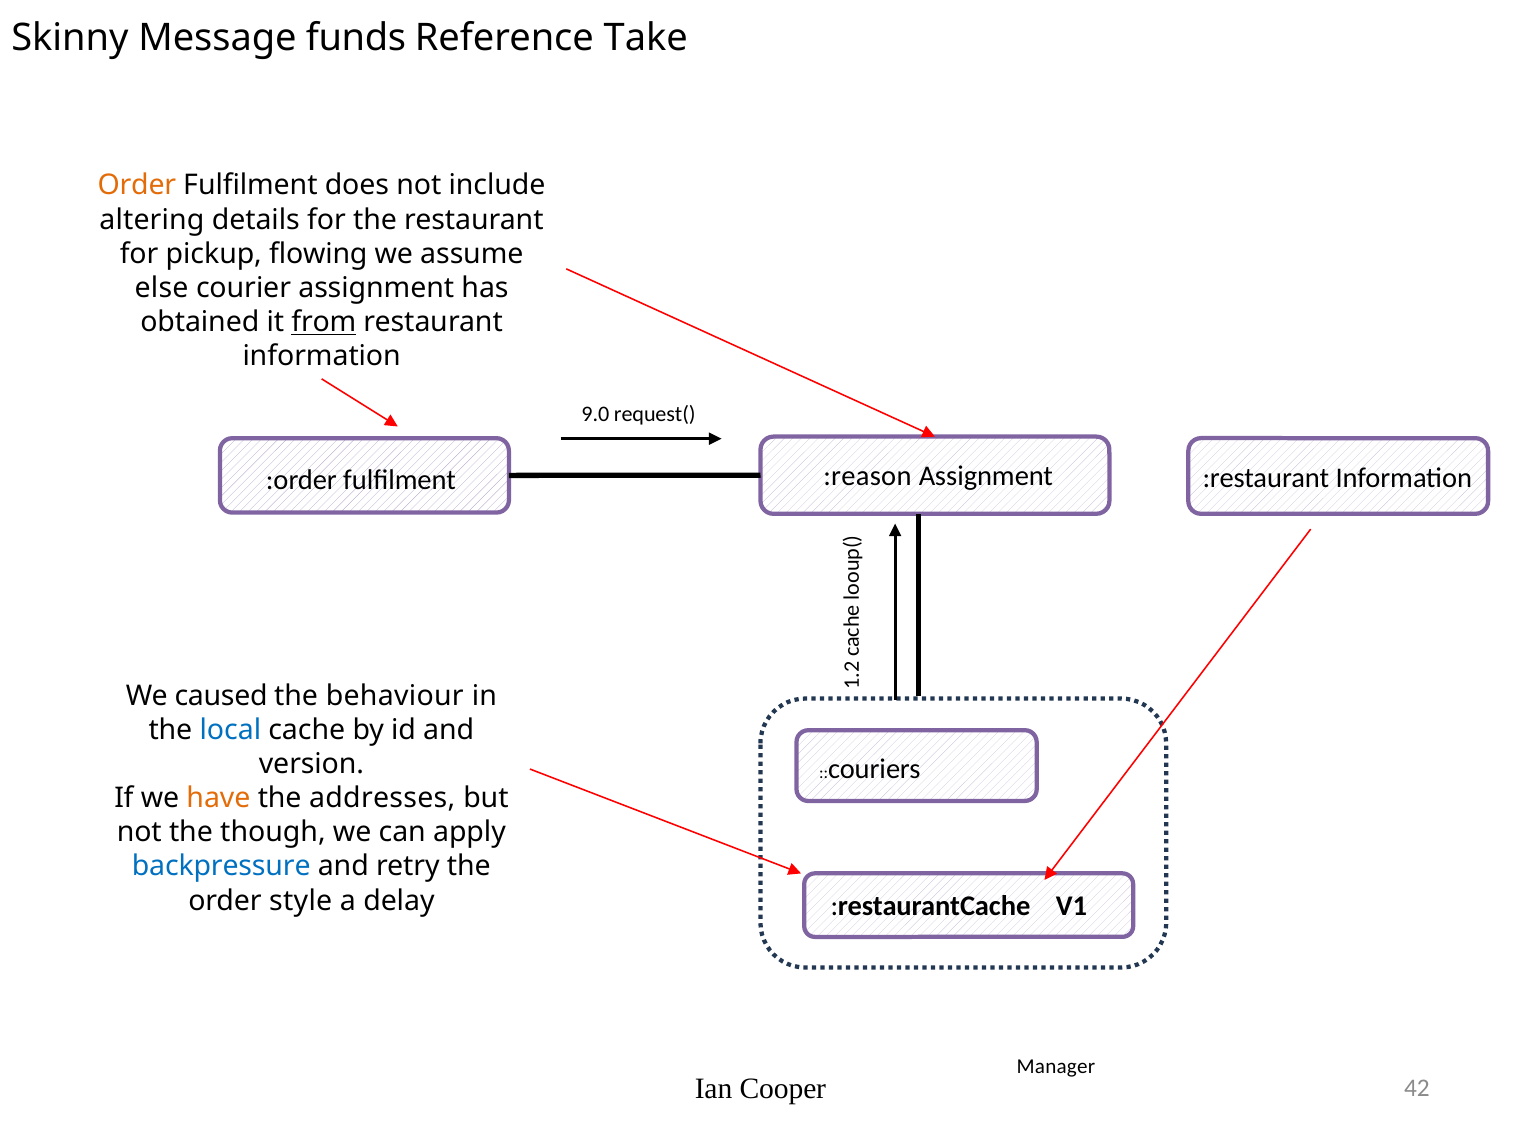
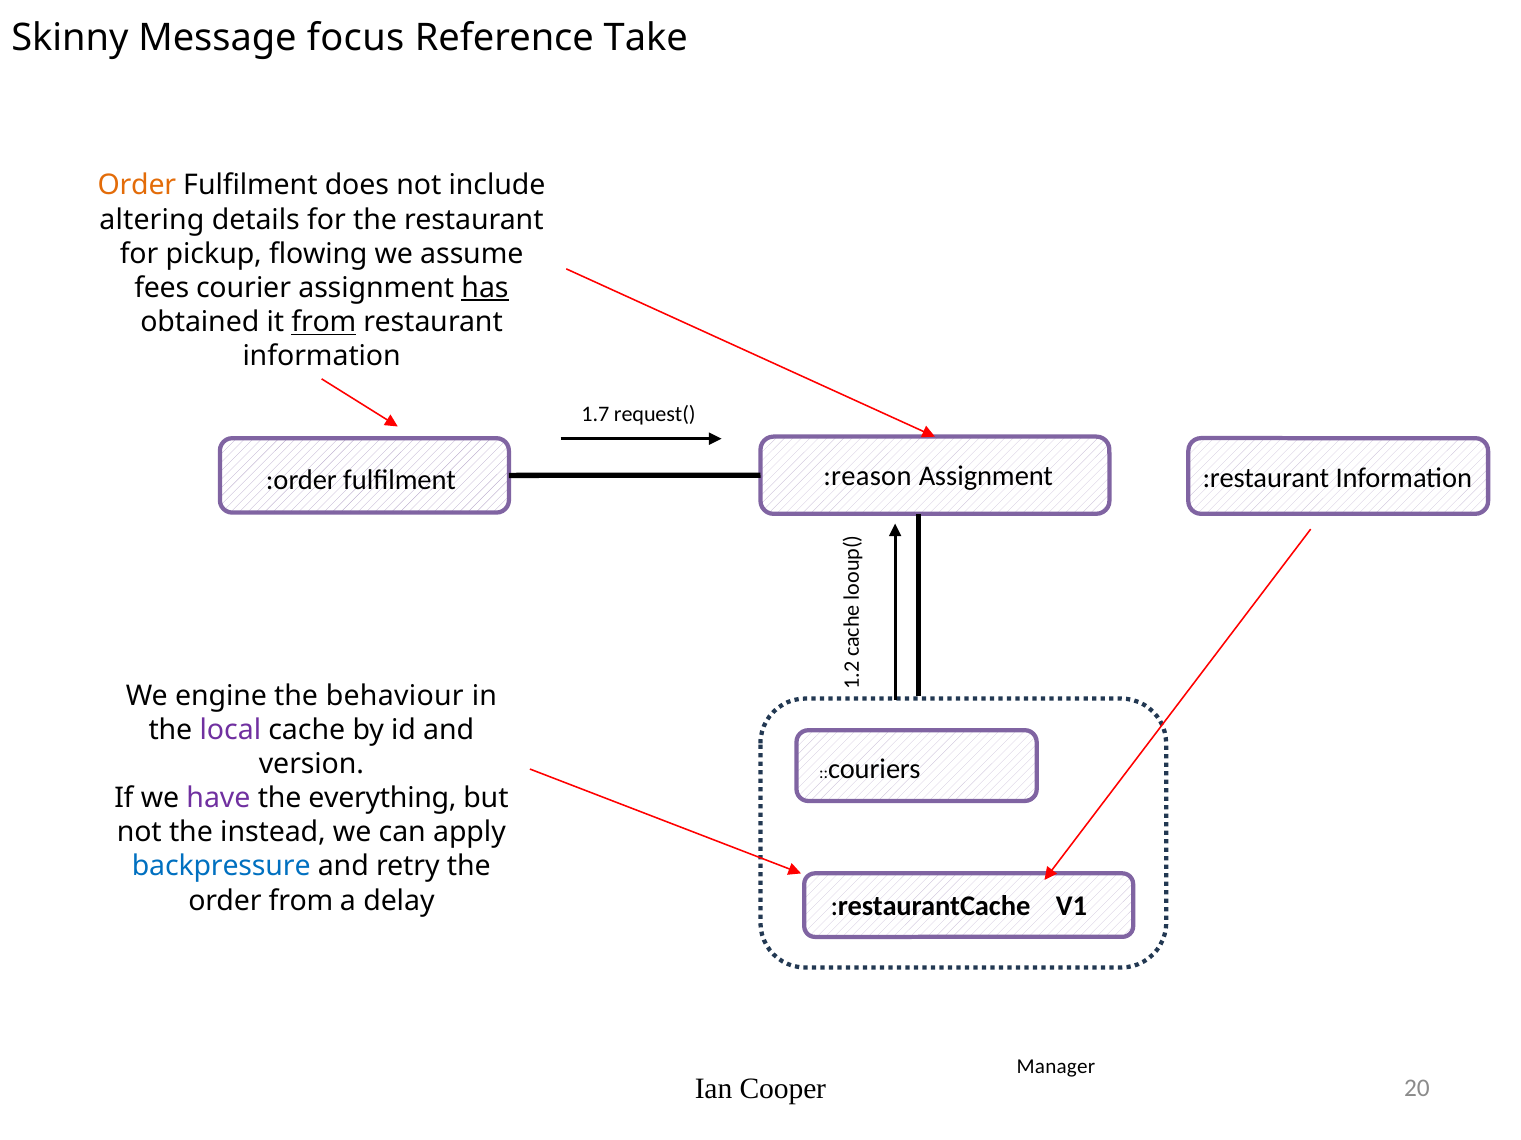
funds: funds -> focus
else: else -> fees
has underline: none -> present
9.0: 9.0 -> 1.7
caused: caused -> engine
local colour: blue -> purple
have colour: orange -> purple
addresses: addresses -> everything
though: though -> instead
order style: style -> from
42: 42 -> 20
